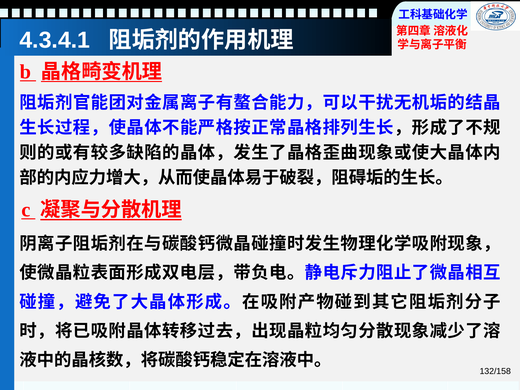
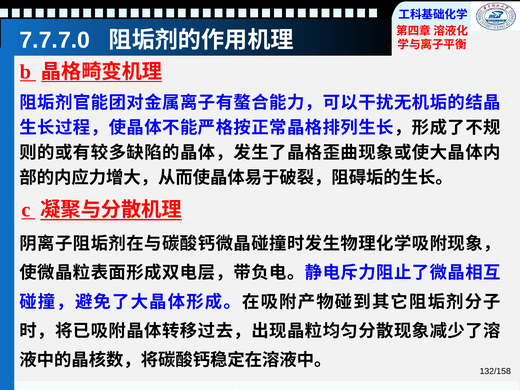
4.3.4.1: 4.3.4.1 -> 7.7.7.0
